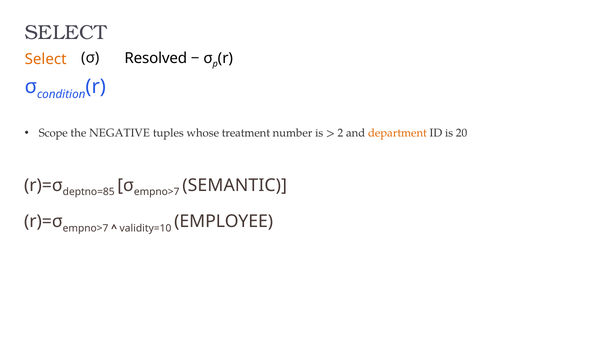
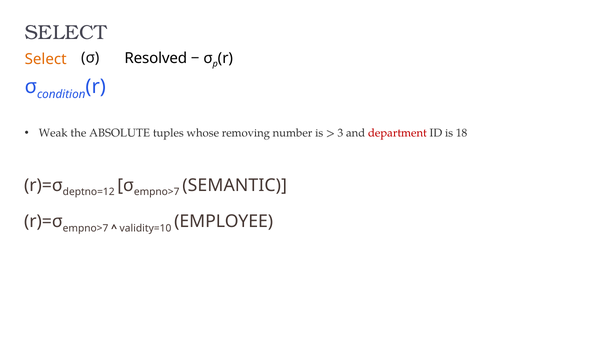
Scope: Scope -> Weak
NEGATIVE: NEGATIVE -> ABSOLUTE
treatment: treatment -> removing
2: 2 -> 3
department colour: orange -> red
20: 20 -> 18
deptno=85: deptno=85 -> deptno=12
